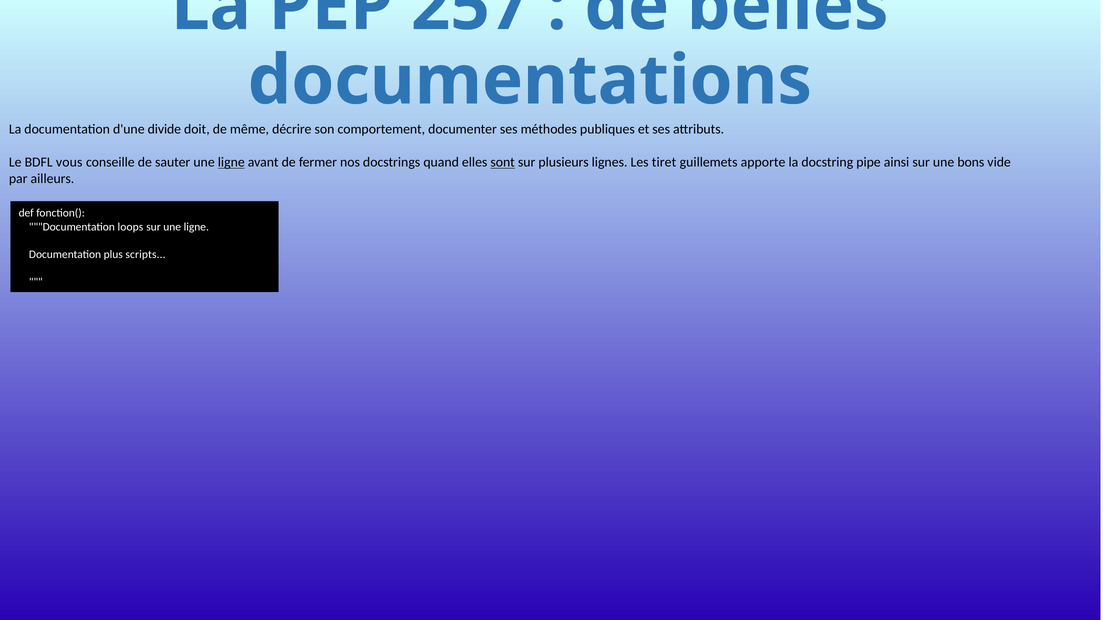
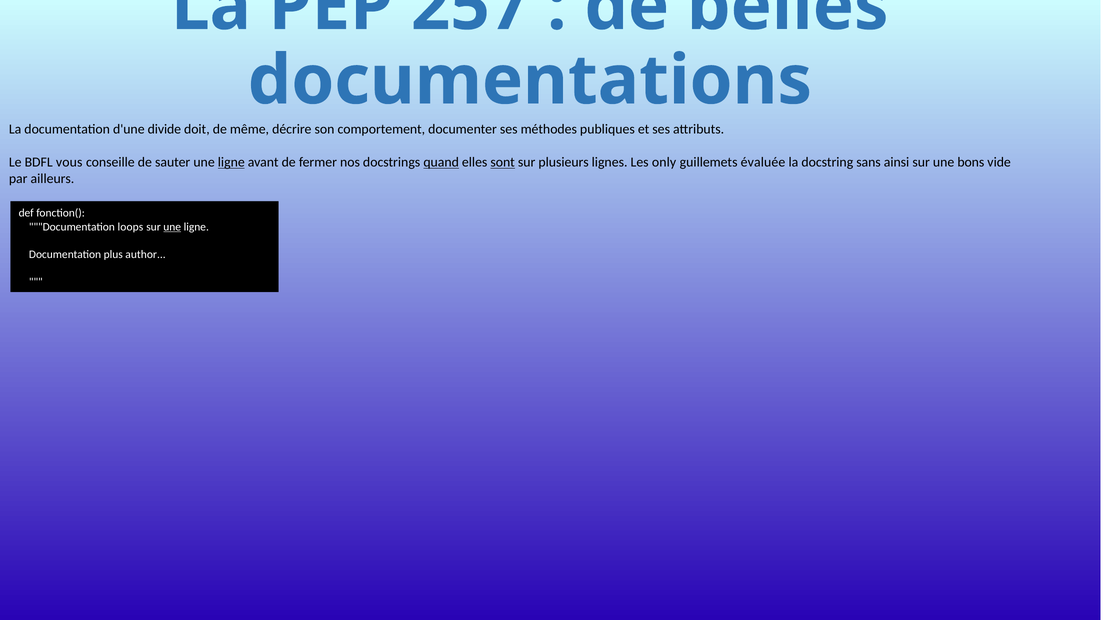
quand underline: none -> present
tiret: tiret -> only
apporte: apporte -> évaluée
pipe: pipe -> sans
une at (172, 227) underline: none -> present
scripts: scripts -> author
